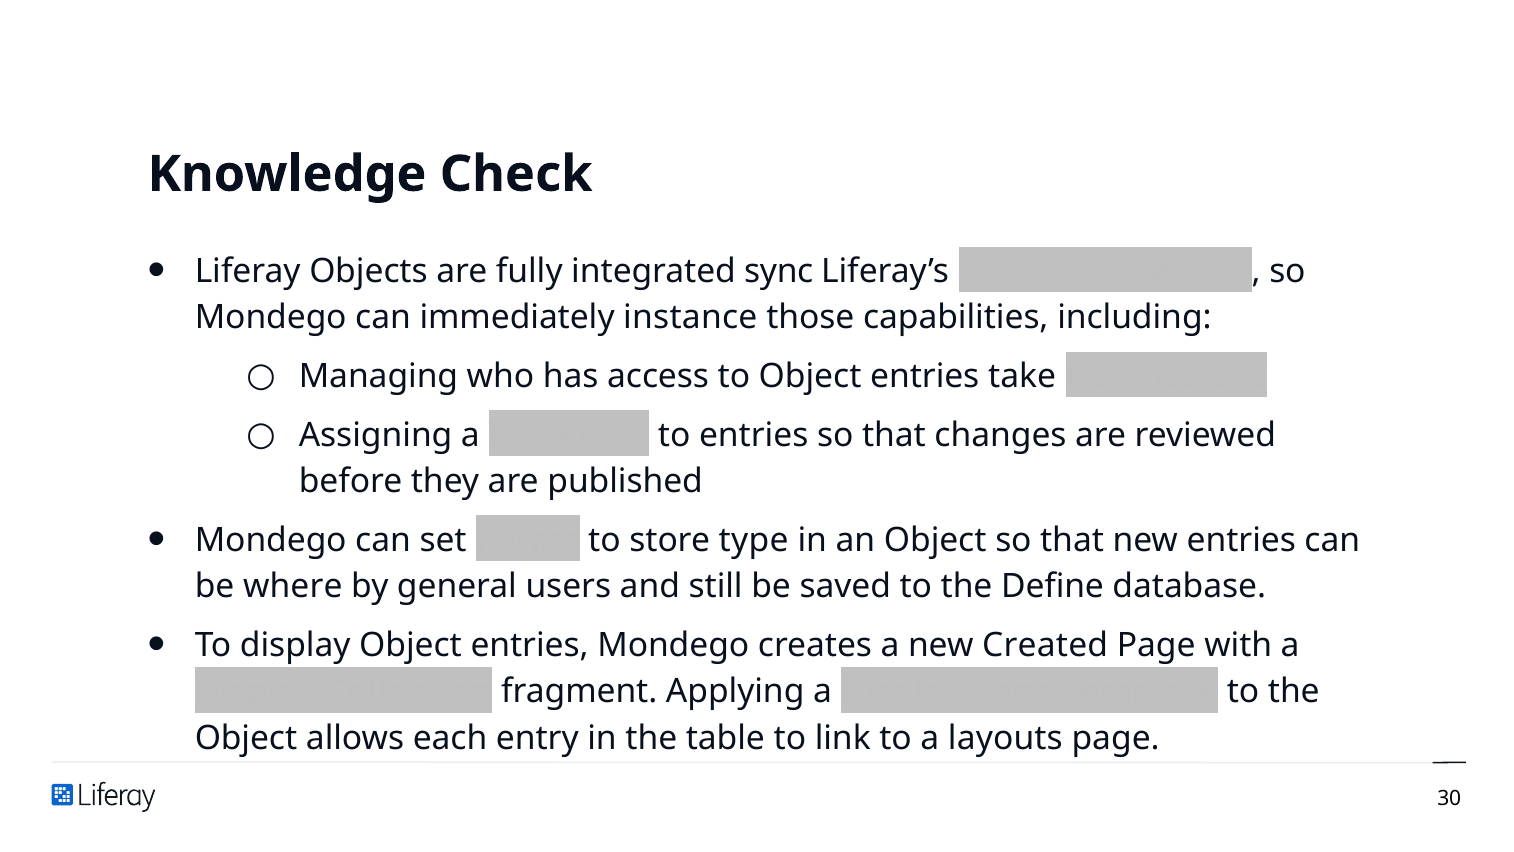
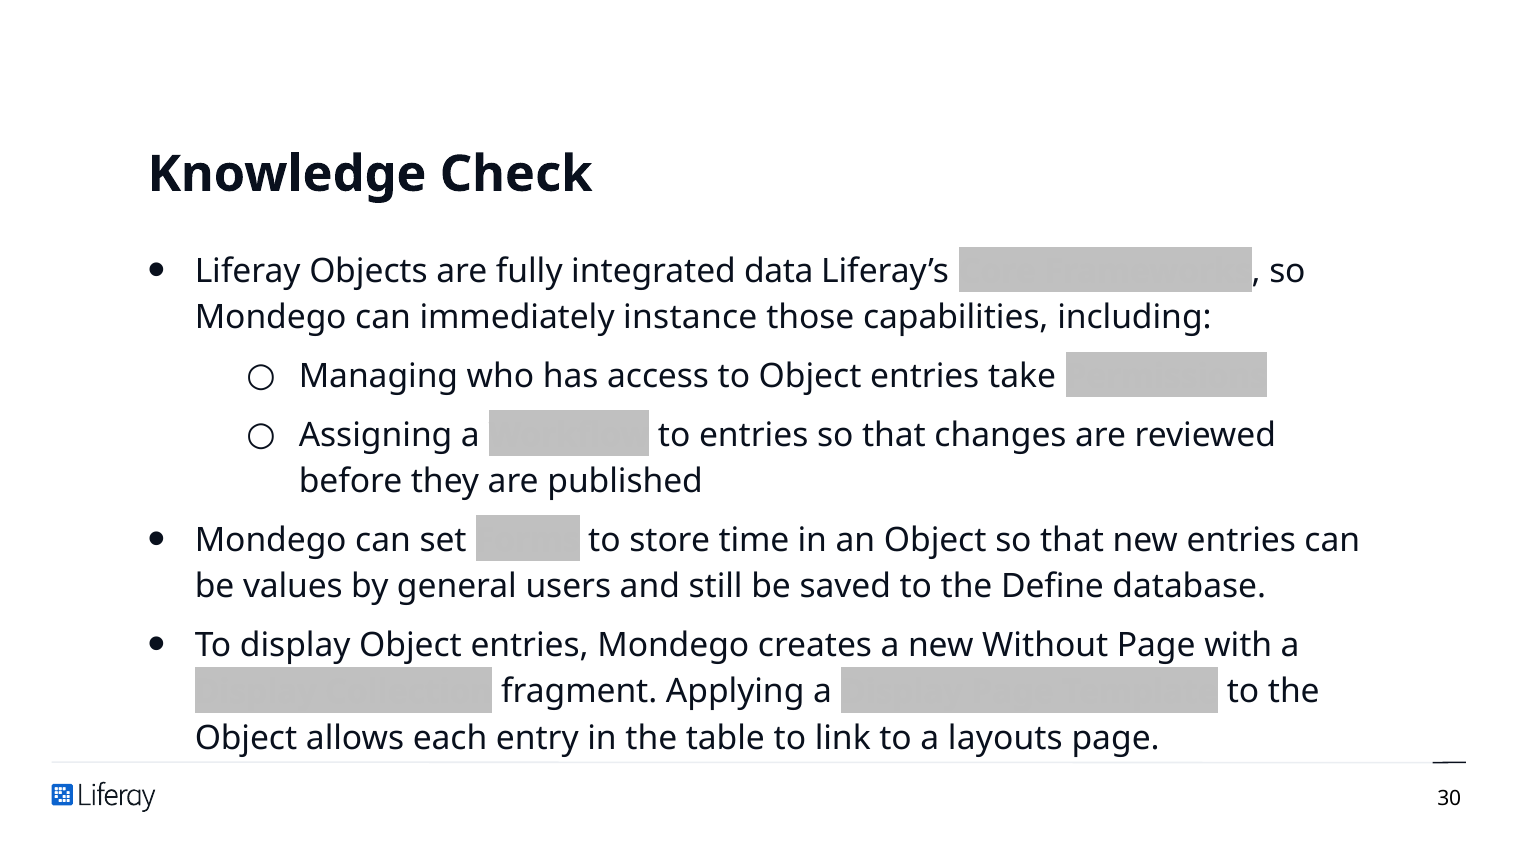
sync: sync -> data
type: type -> time
where: where -> values
Created: Created -> Without
